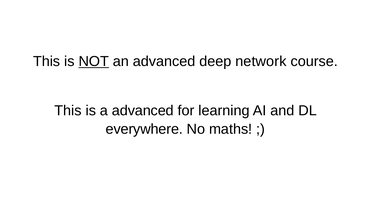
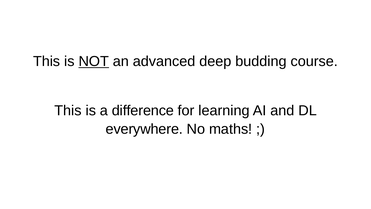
network: network -> budding
a advanced: advanced -> difference
